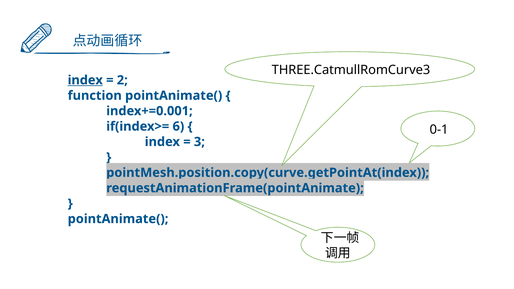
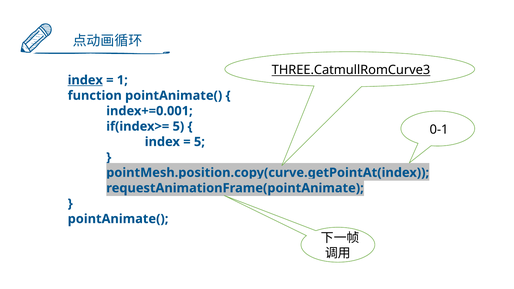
THREE.CatmullRomCurve3 underline: none -> present
2: 2 -> 1
if(index>= 6: 6 -> 5
3 at (199, 142): 3 -> 5
